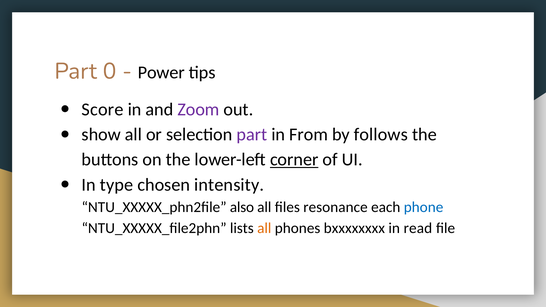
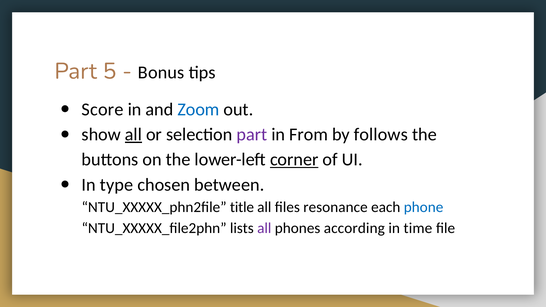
0: 0 -> 5
Power: Power -> Bonus
Zoom colour: purple -> blue
all at (133, 135) underline: none -> present
intensity: intensity -> between
also: also -> title
all at (264, 228) colour: orange -> purple
bxxxxxxxx: bxxxxxxxx -> according
read: read -> time
